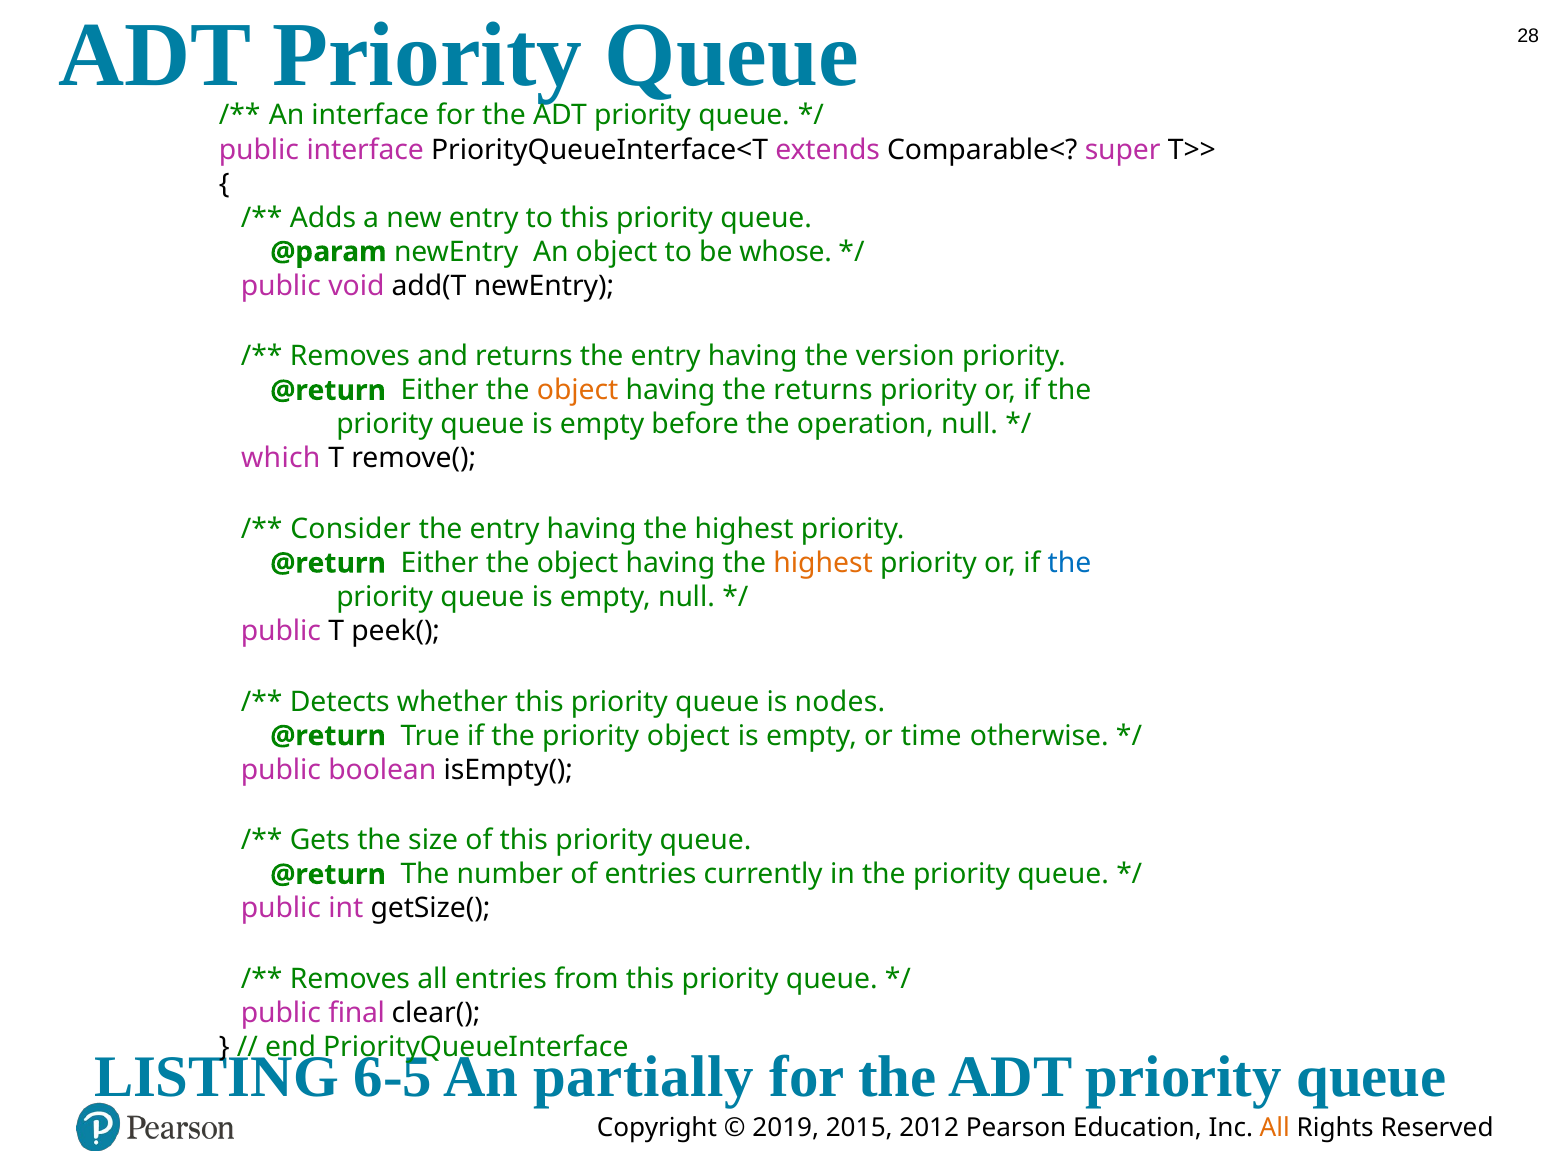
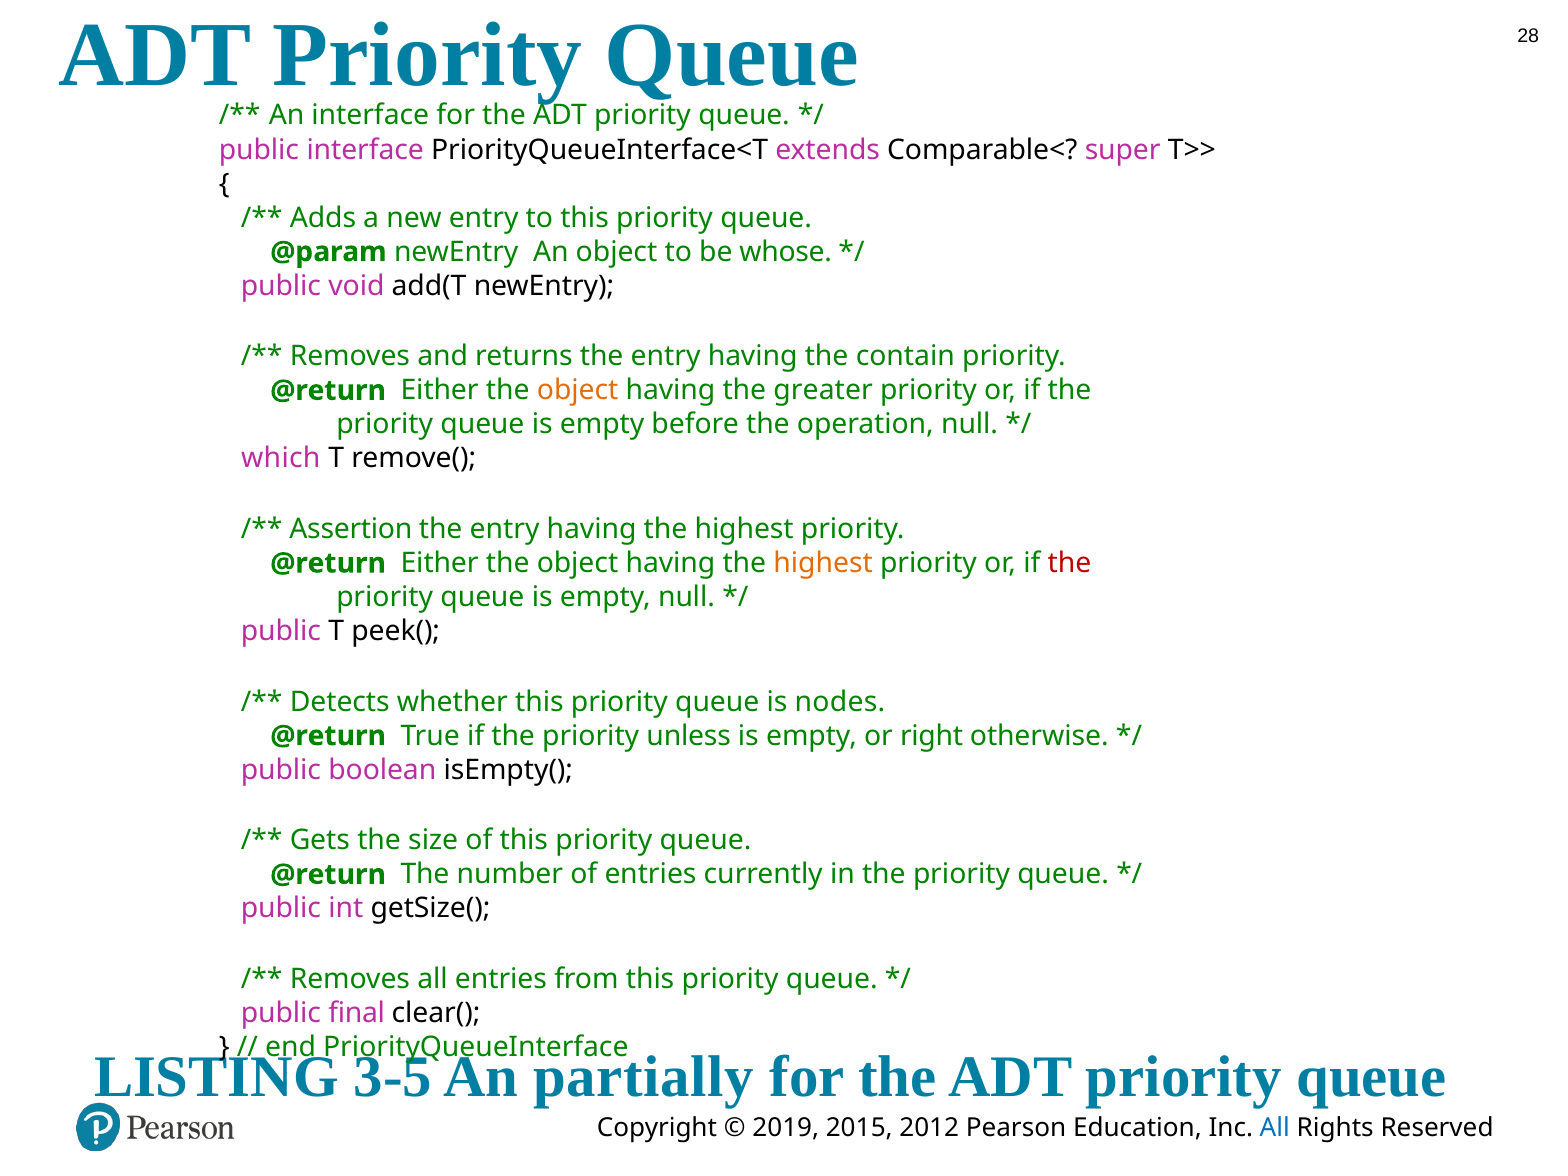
version: version -> contain
the returns: returns -> greater
Consider: Consider -> Assertion
the at (1070, 563) colour: blue -> red
priority object: object -> unless
time: time -> right
6-5: 6-5 -> 3-5
All at (1275, 1128) colour: orange -> blue
